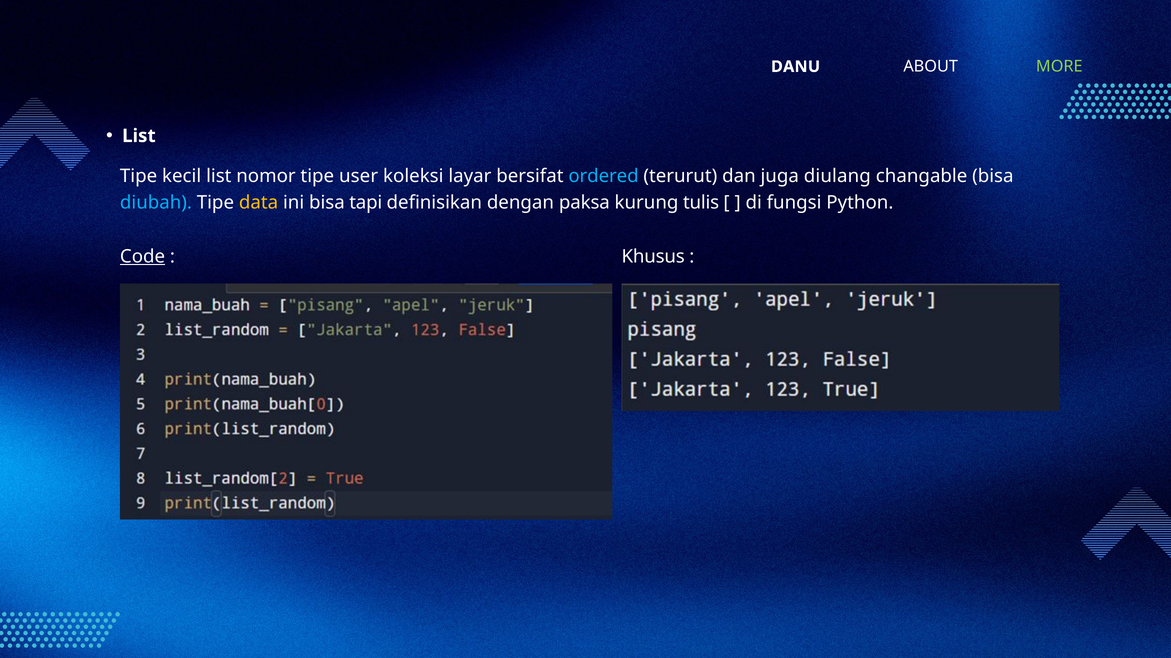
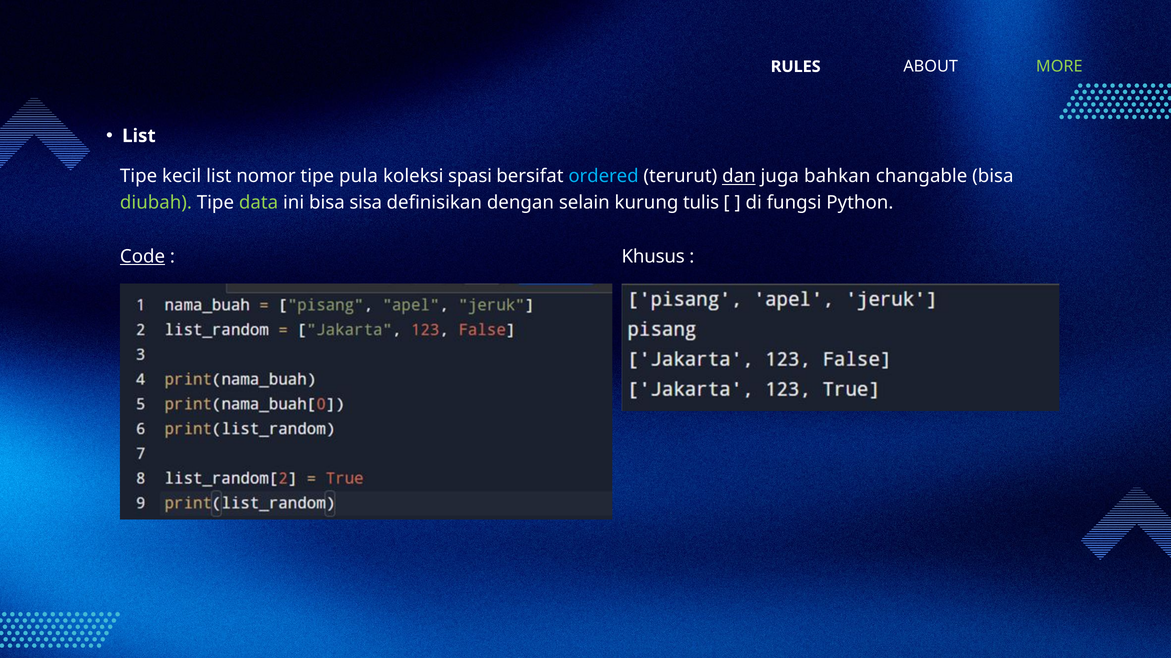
DANU: DANU -> RULES
user: user -> pula
layar: layar -> spasi
dan underline: none -> present
diulang: diulang -> bahkan
diubah colour: light blue -> light green
data colour: yellow -> light green
tapi: tapi -> sisa
paksa: paksa -> selain
